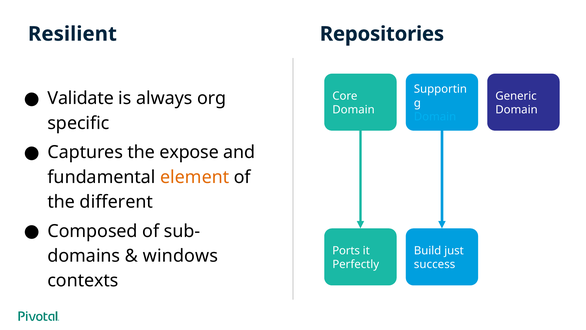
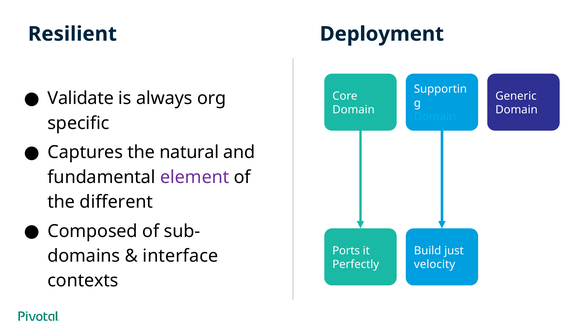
Repositories: Repositories -> Deployment
expose: expose -> natural
element colour: orange -> purple
windows: windows -> interface
success: success -> velocity
